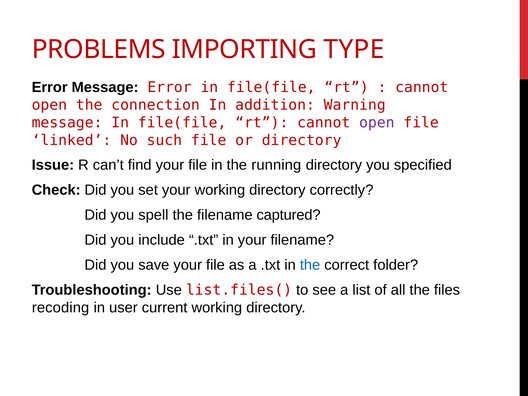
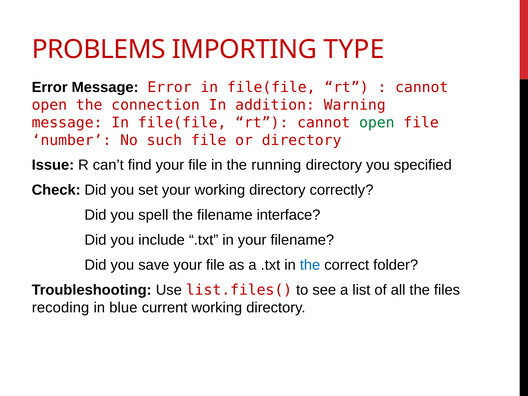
open at (377, 123) colour: purple -> green
linked: linked -> number
captured: captured -> interface
user: user -> blue
